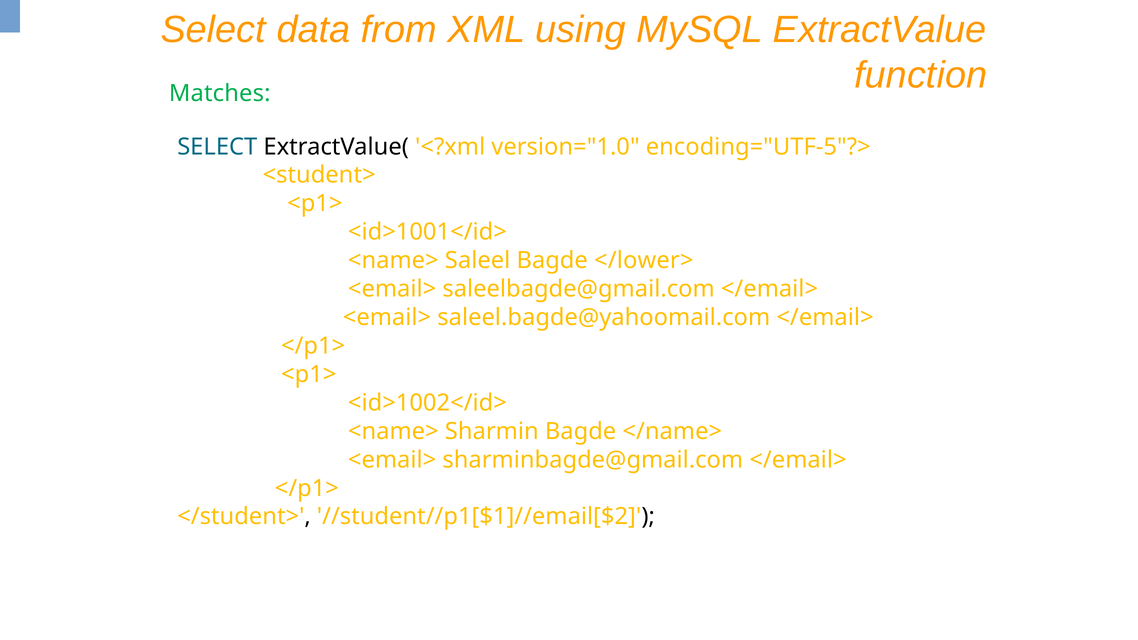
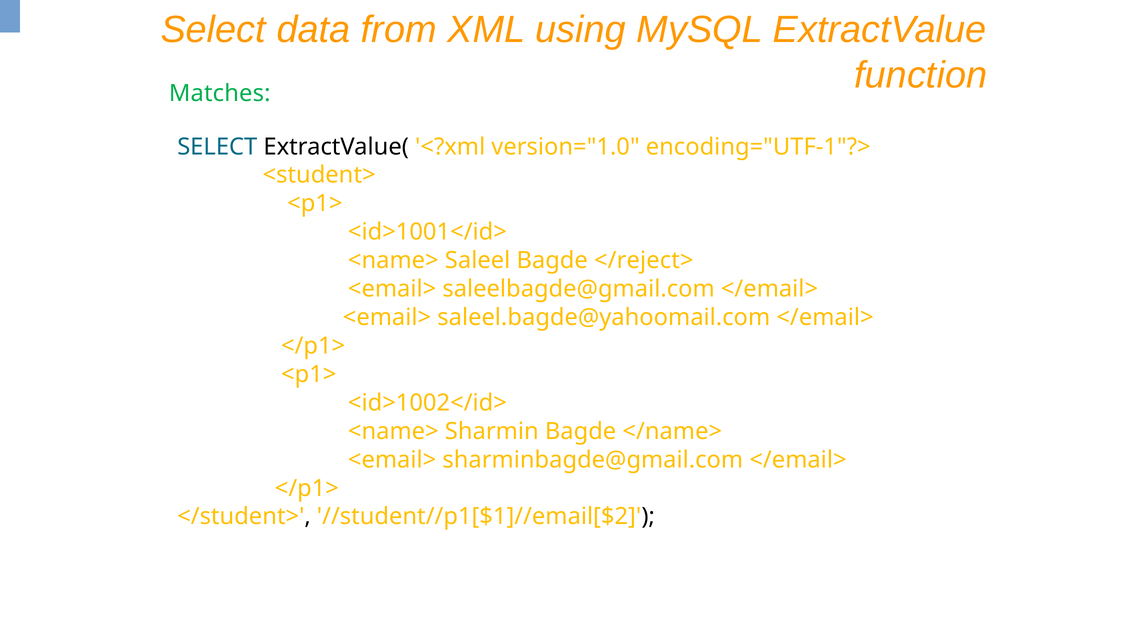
encoding="UTF-5"?>: encoding="UTF-5"?> -> encoding="UTF-1"?>
</lower>: </lower> -> </reject>
